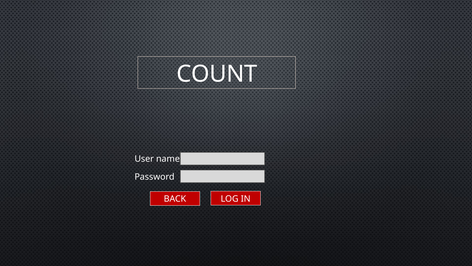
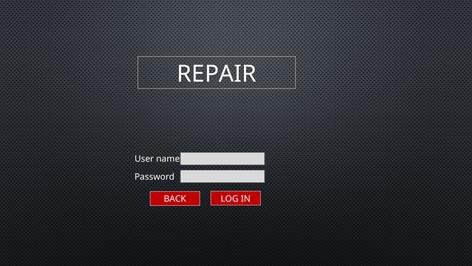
COUNT: COUNT -> REPAIR
